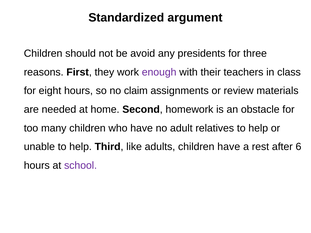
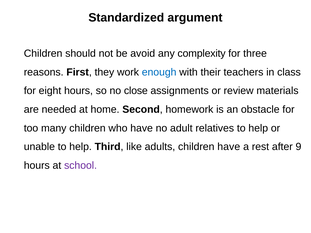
presidents: presidents -> complexity
enough colour: purple -> blue
claim: claim -> close
6: 6 -> 9
